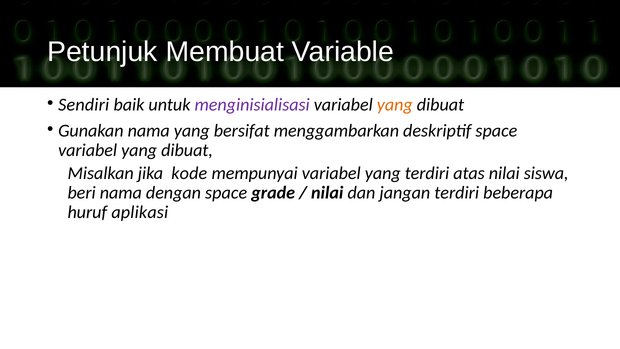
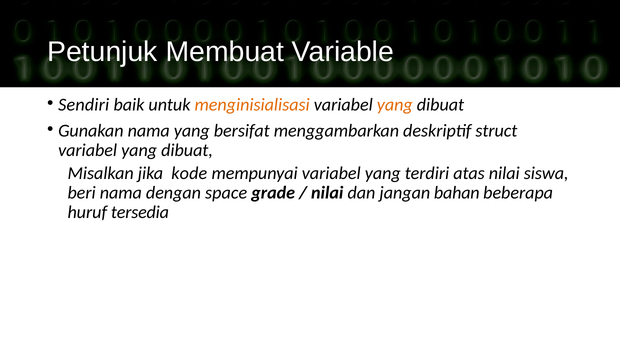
menginisialisasi colour: purple -> orange
deskriptif space: space -> struct
jangan terdiri: terdiri -> bahan
aplikasi: aplikasi -> tersedia
